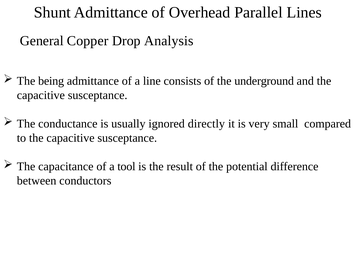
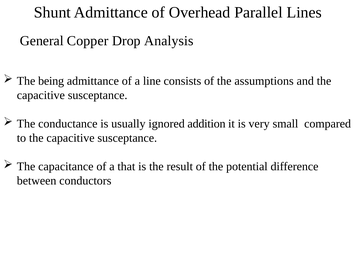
underground: underground -> assumptions
directly: directly -> addition
tool: tool -> that
